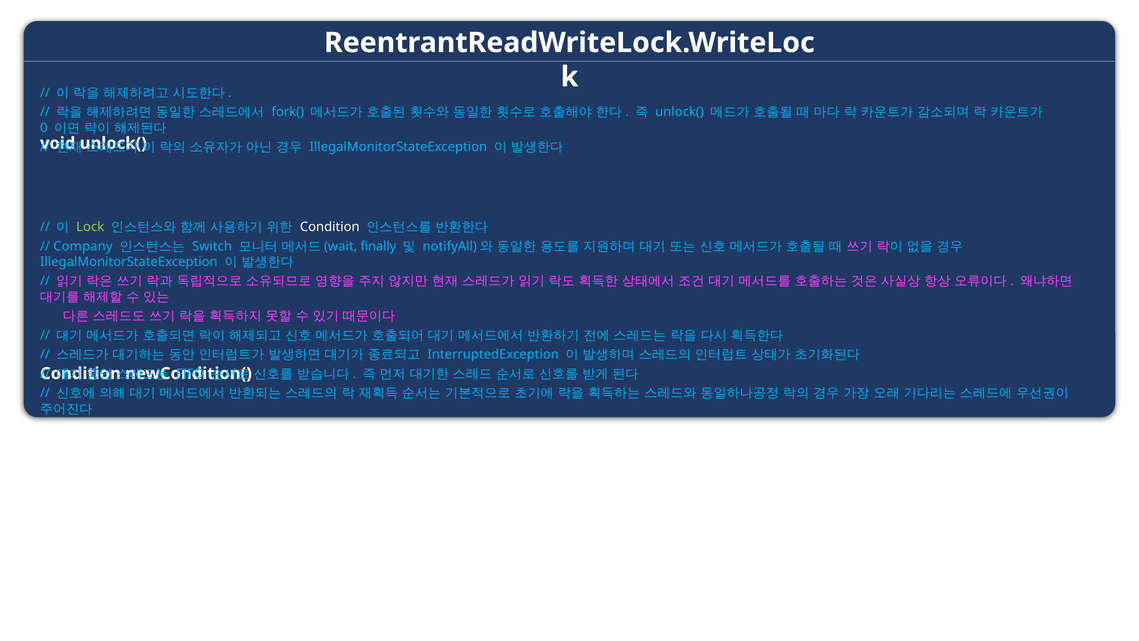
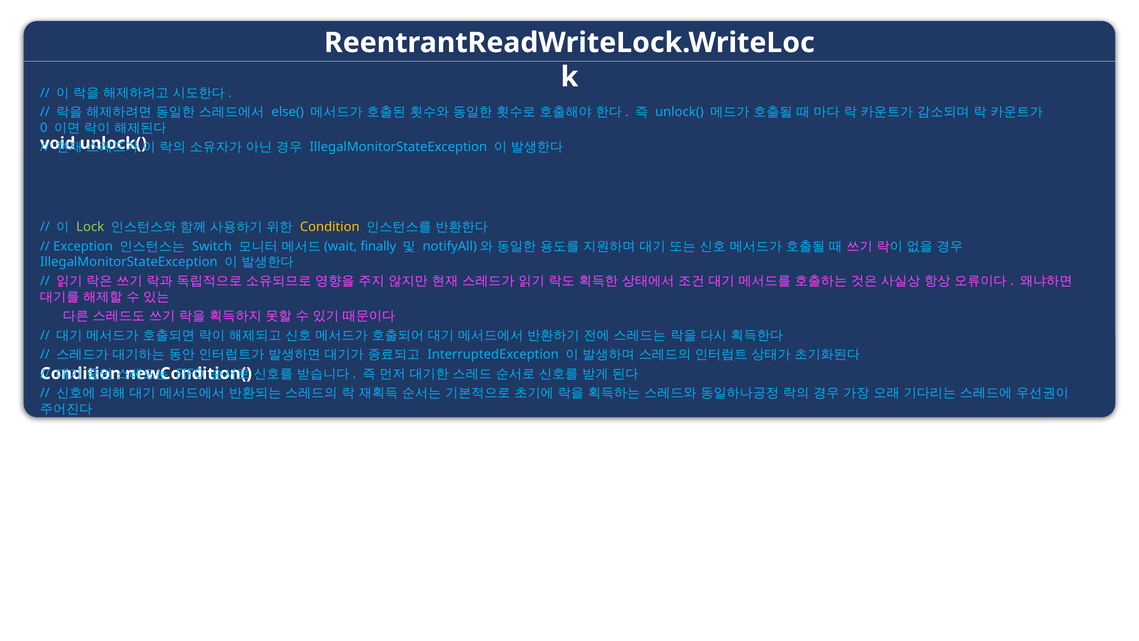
fork(: fork( -> else(
Condition at (330, 227) colour: white -> yellow
Company: Company -> Exception
